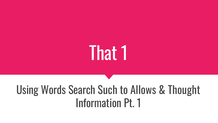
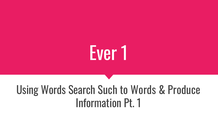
That: That -> Ever
to Allows: Allows -> Words
Thought: Thought -> Produce
